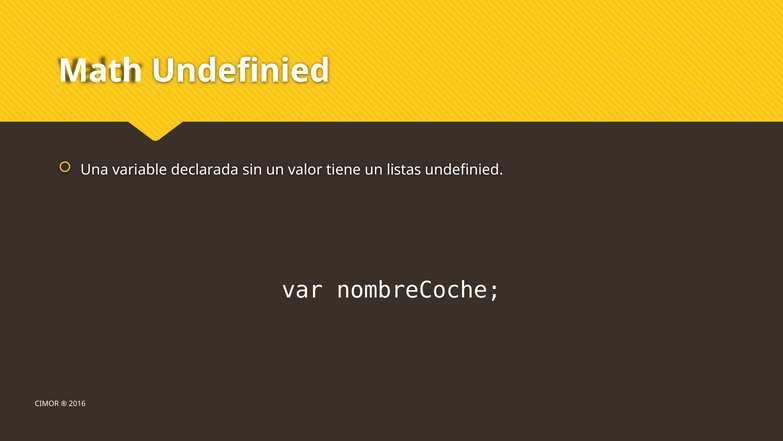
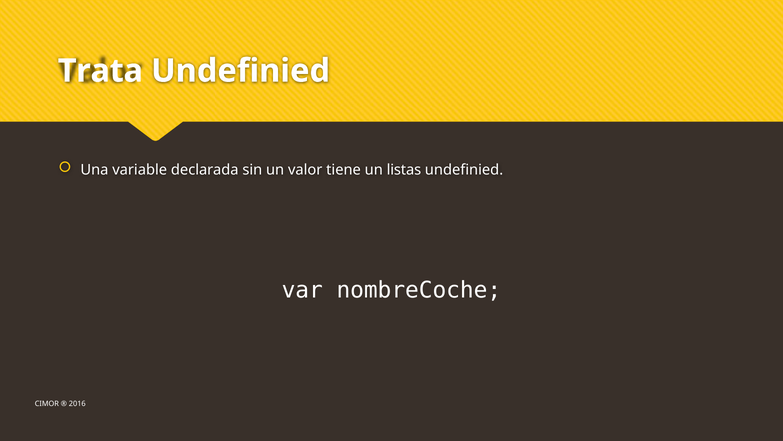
Math: Math -> Trata
